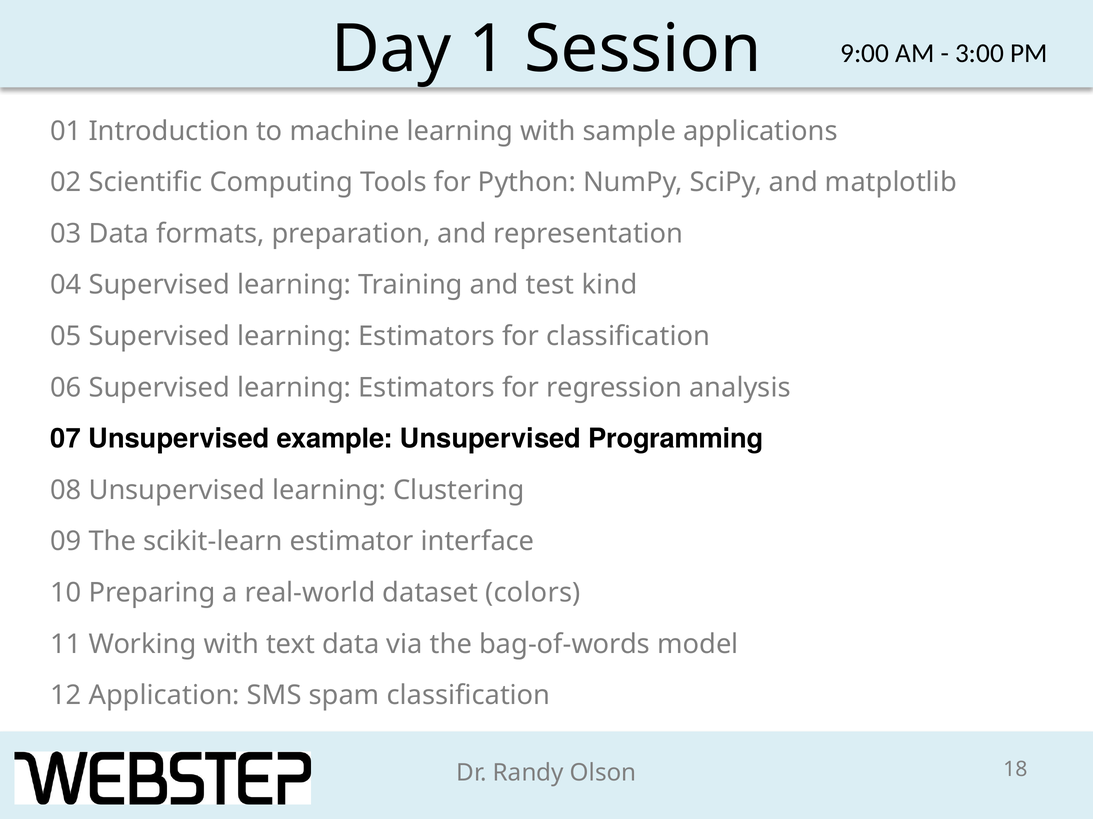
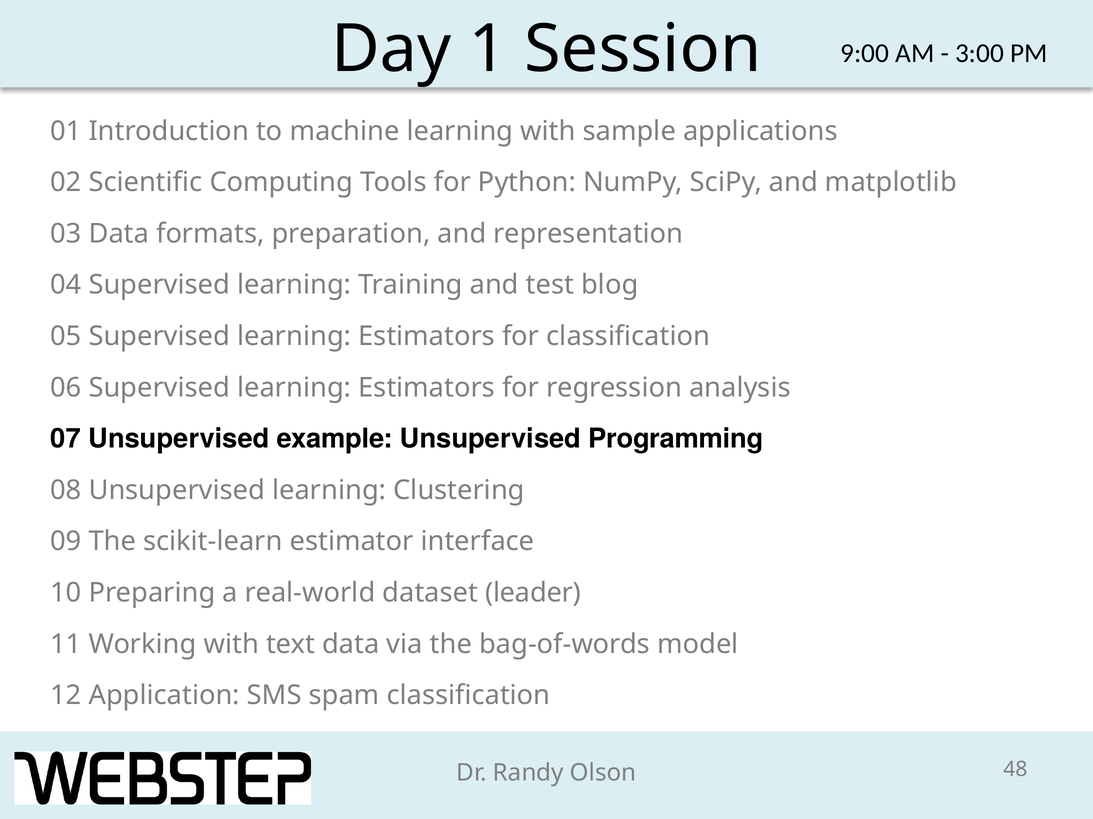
kind: kind -> blog
colors: colors -> leader
18: 18 -> 48
